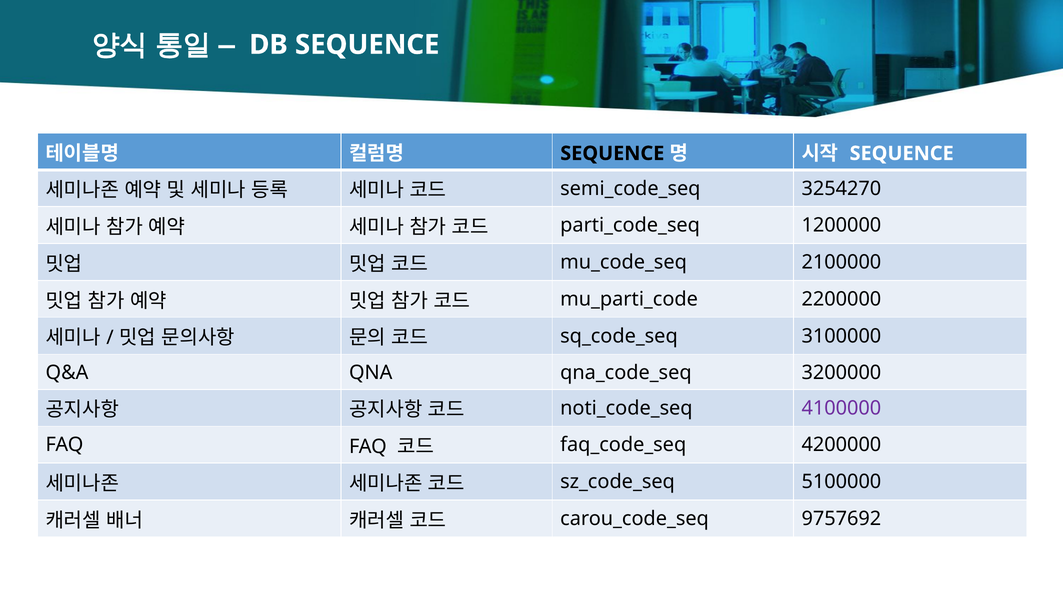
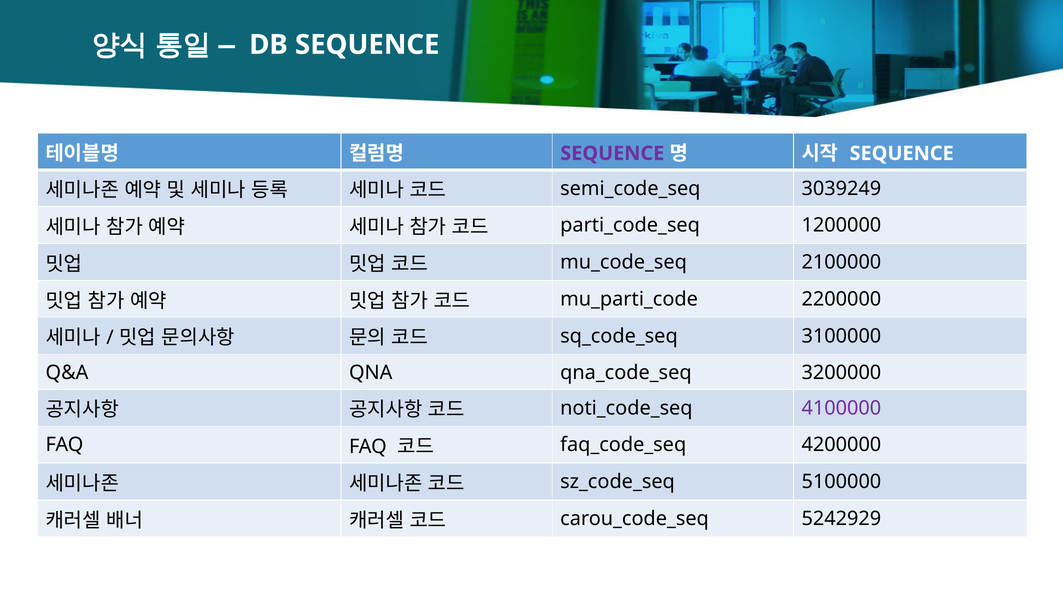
SEQUENCE at (612, 153) colour: black -> purple
3254270: 3254270 -> 3039249
9757692: 9757692 -> 5242929
